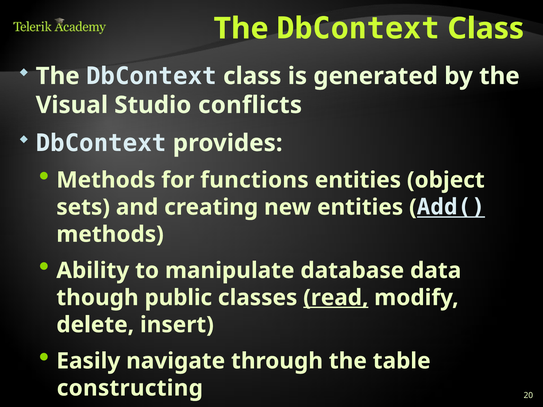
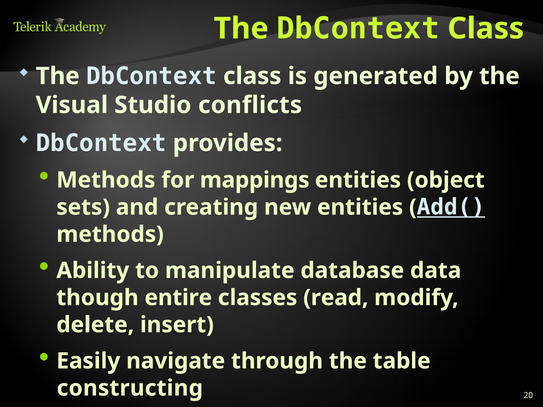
functions: functions -> mappings
public: public -> entire
read underline: present -> none
